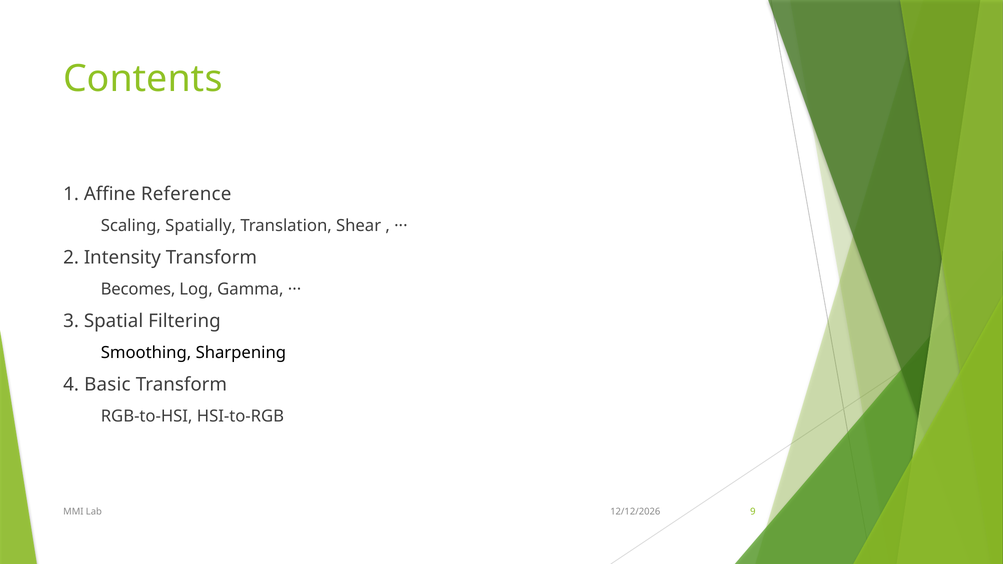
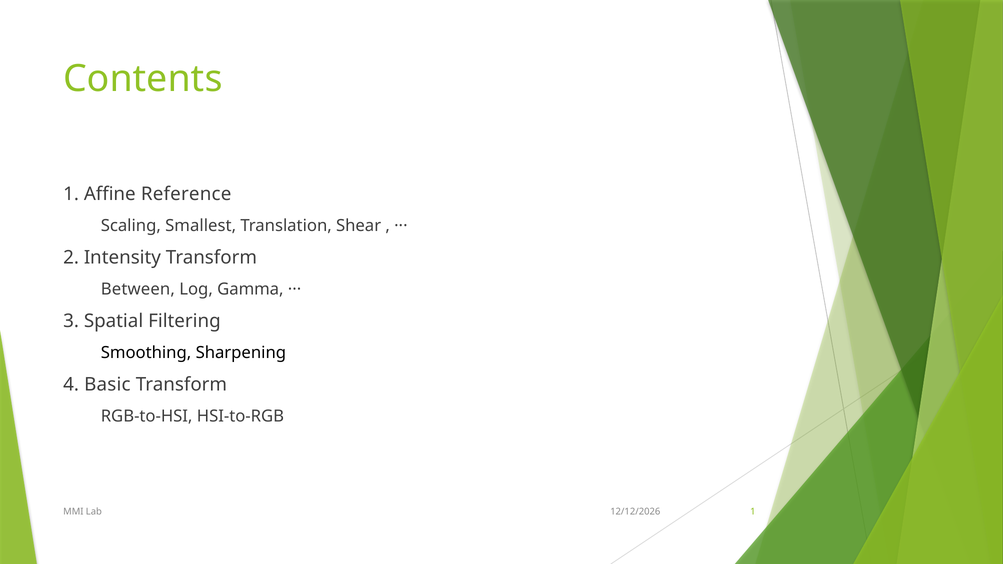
Spatially: Spatially -> Smallest
Becomes: Becomes -> Between
Lab 9: 9 -> 1
